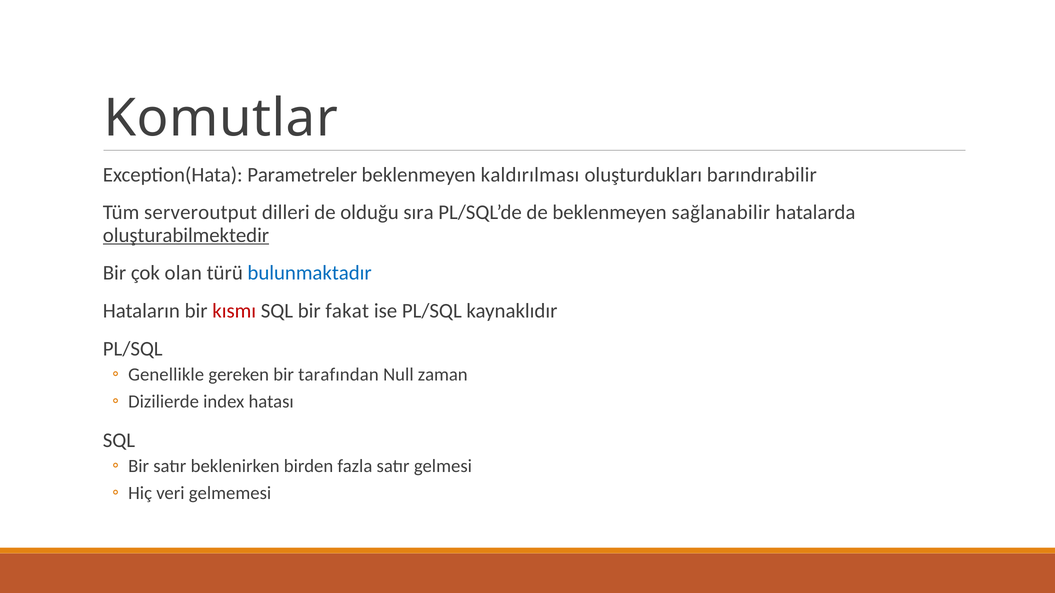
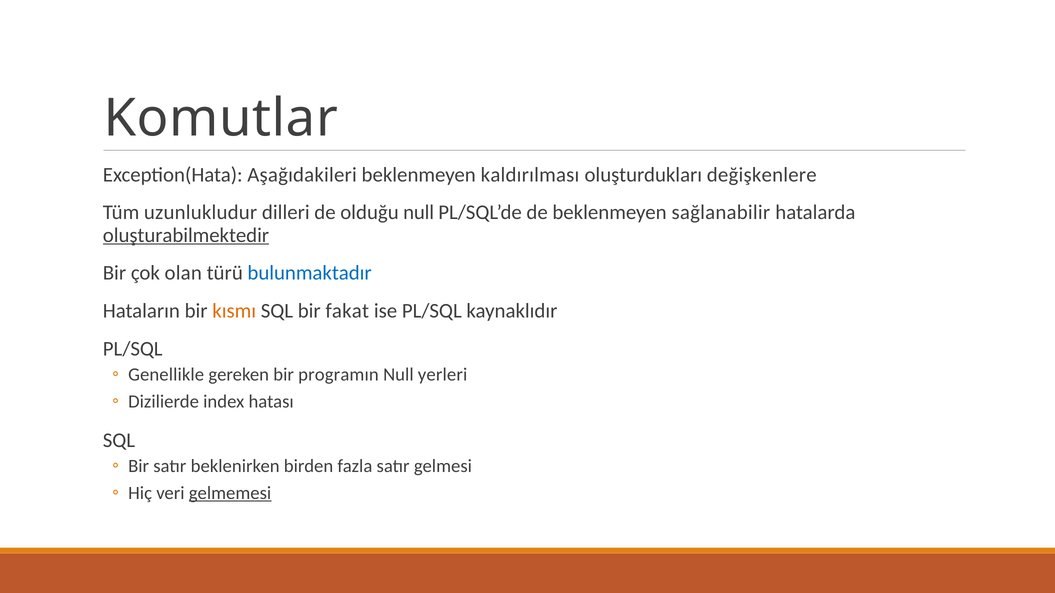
Parametreler: Parametreler -> Aşağıdakileri
barındırabilir: barındırabilir -> değişkenlere
serveroutput: serveroutput -> uzunlukludur
olduğu sıra: sıra -> null
kısmı colour: red -> orange
tarafından: tarafından -> programın
zaman: zaman -> yerleri
gelmemesi underline: none -> present
